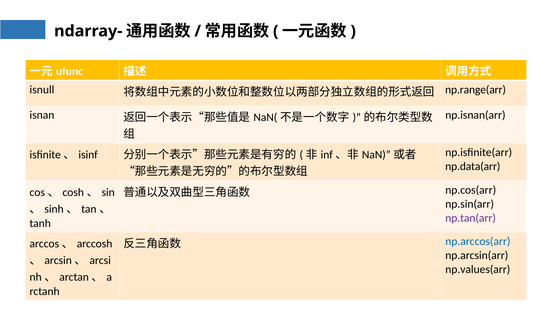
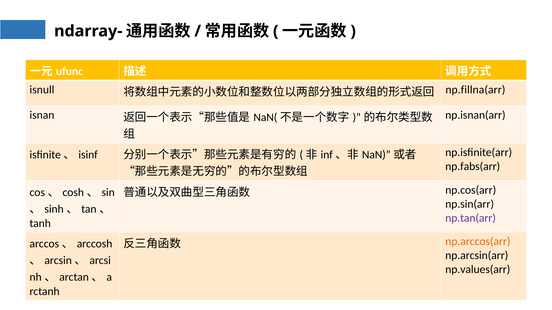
np.range(arr: np.range(arr -> np.fillna(arr
np.data(arr: np.data(arr -> np.fabs(arr
np.arccos(arr colour: blue -> orange
